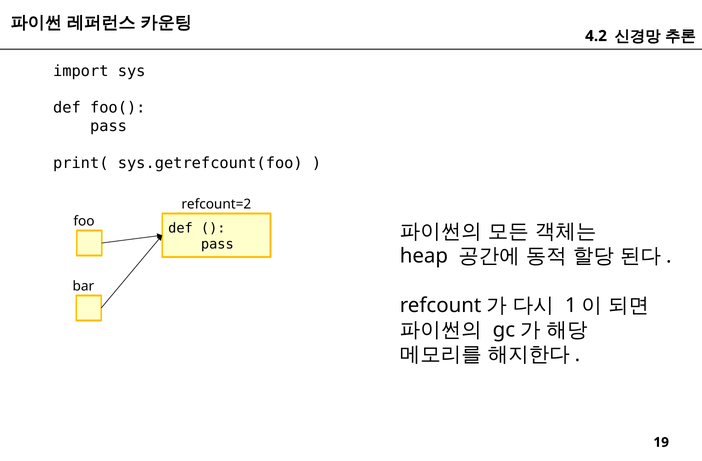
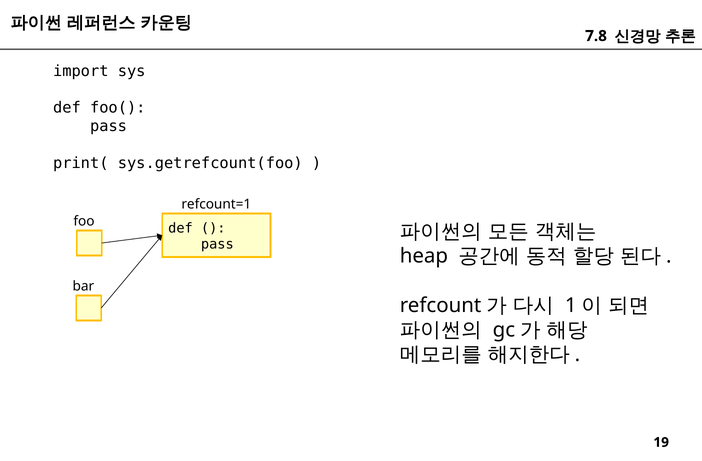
4.2: 4.2 -> 7.8
refcount=2: refcount=2 -> refcount=1
